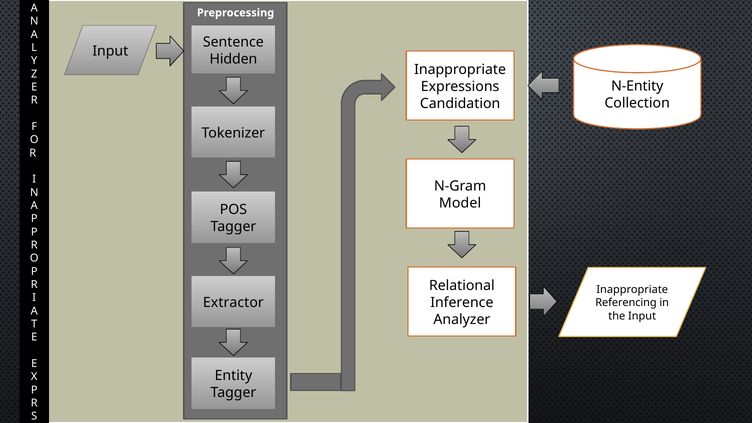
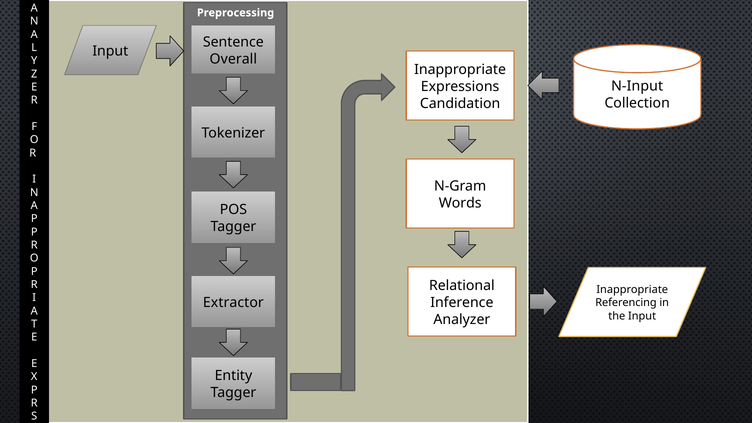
Hidden: Hidden -> Overall
N-Entity: N-Entity -> N-Input
Model: Model -> Words
